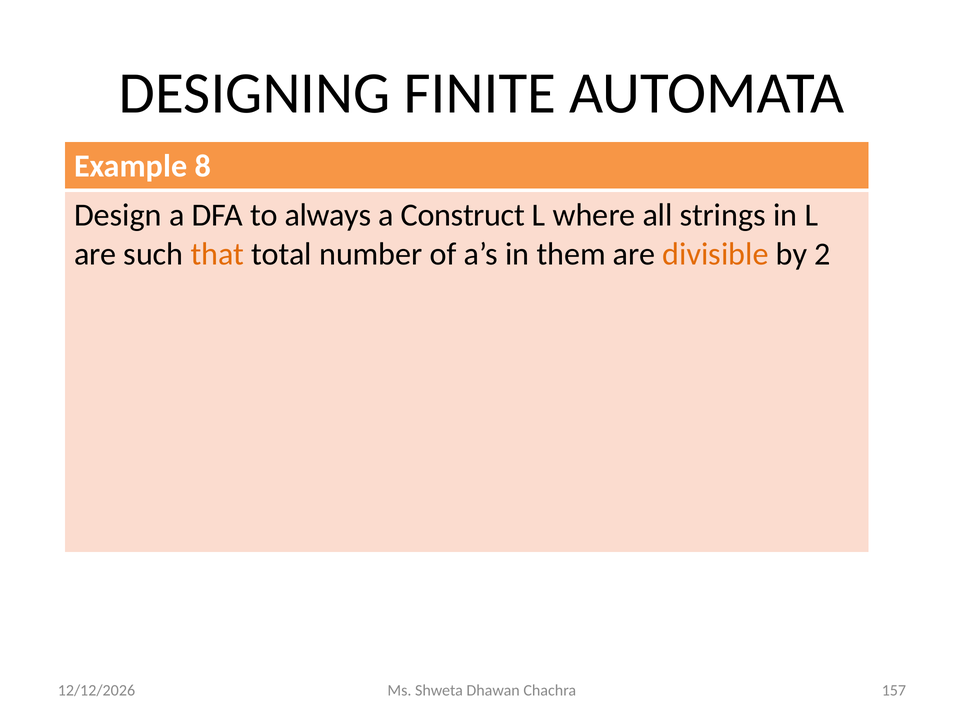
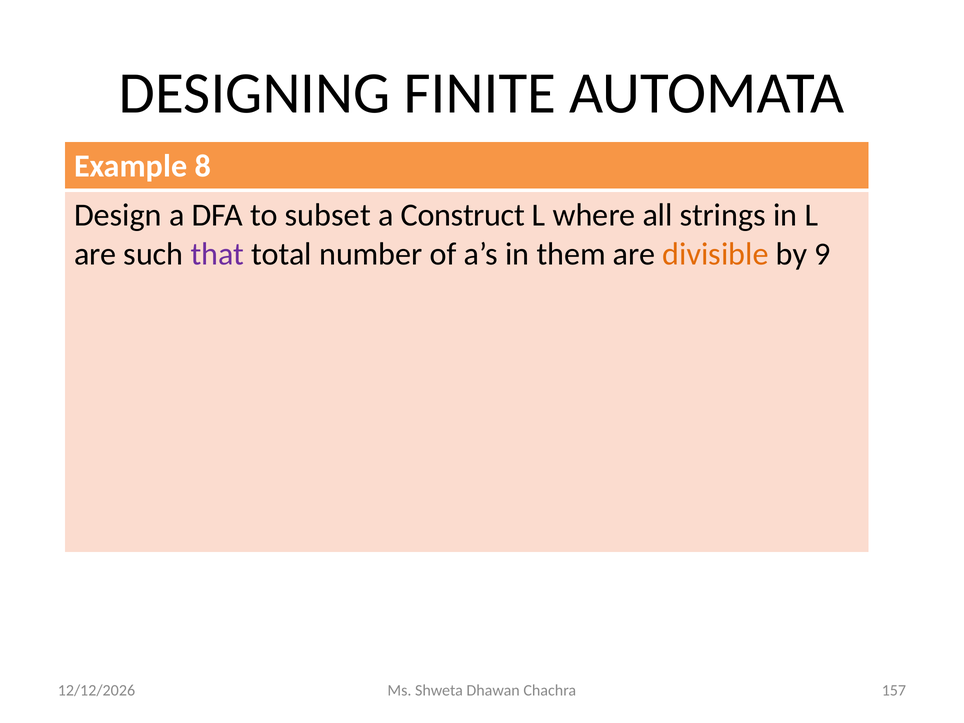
always: always -> subset
that colour: orange -> purple
2: 2 -> 9
